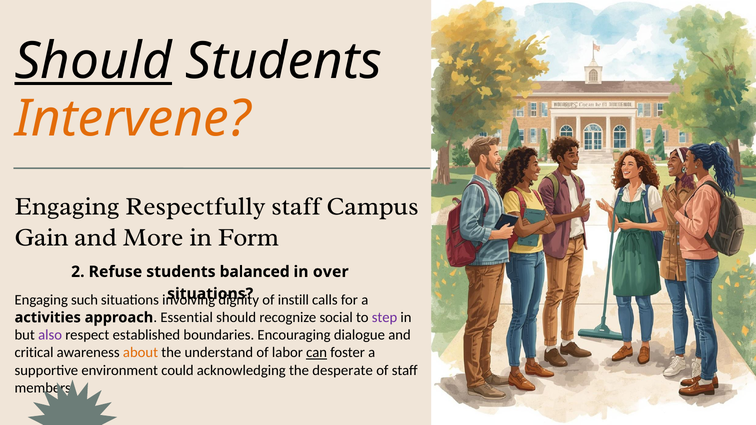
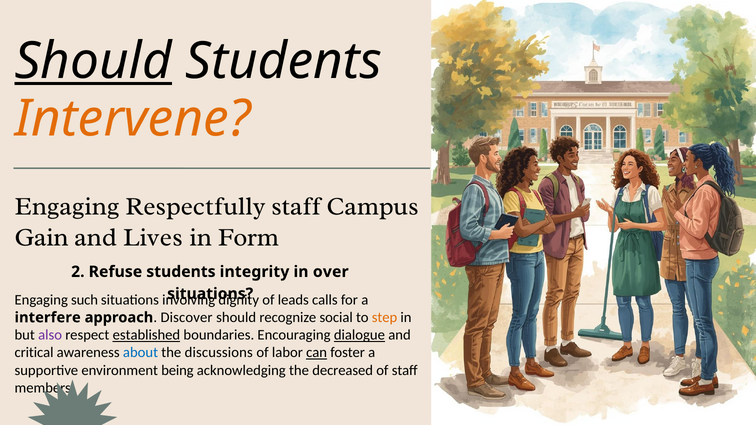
More: More -> Lives
balanced: balanced -> integrity
instill: instill -> leads
activities: activities -> interfere
Essential: Essential -> Discover
step colour: purple -> orange
established underline: none -> present
dialogue underline: none -> present
about colour: orange -> blue
understand: understand -> discussions
could: could -> being
desperate: desperate -> decreased
